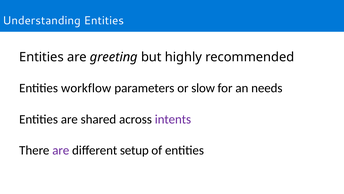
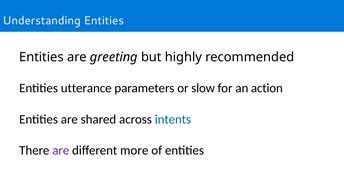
workflow: workflow -> utterance
needs: needs -> action
intents colour: purple -> blue
setup: setup -> more
